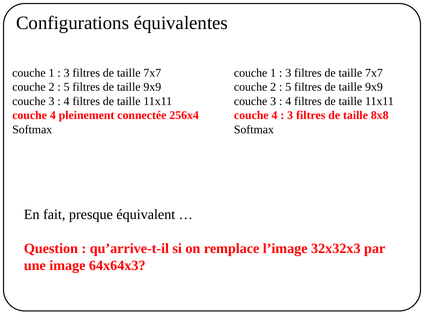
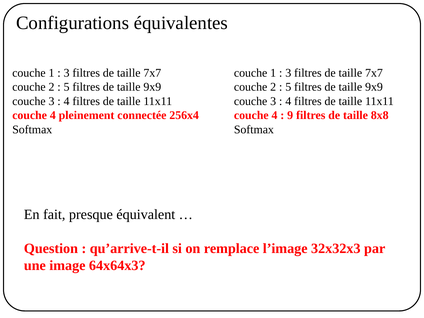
3 at (290, 115): 3 -> 9
